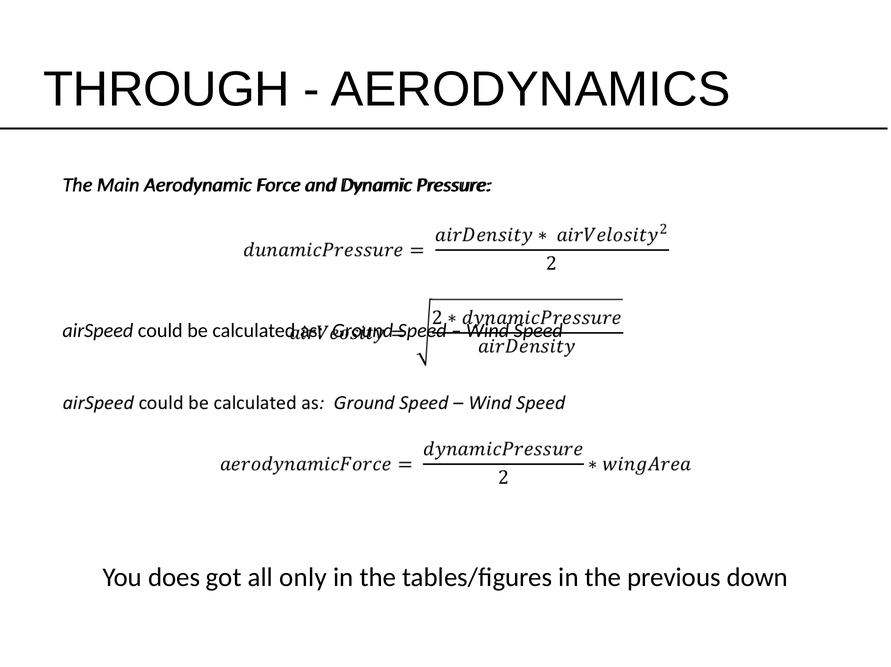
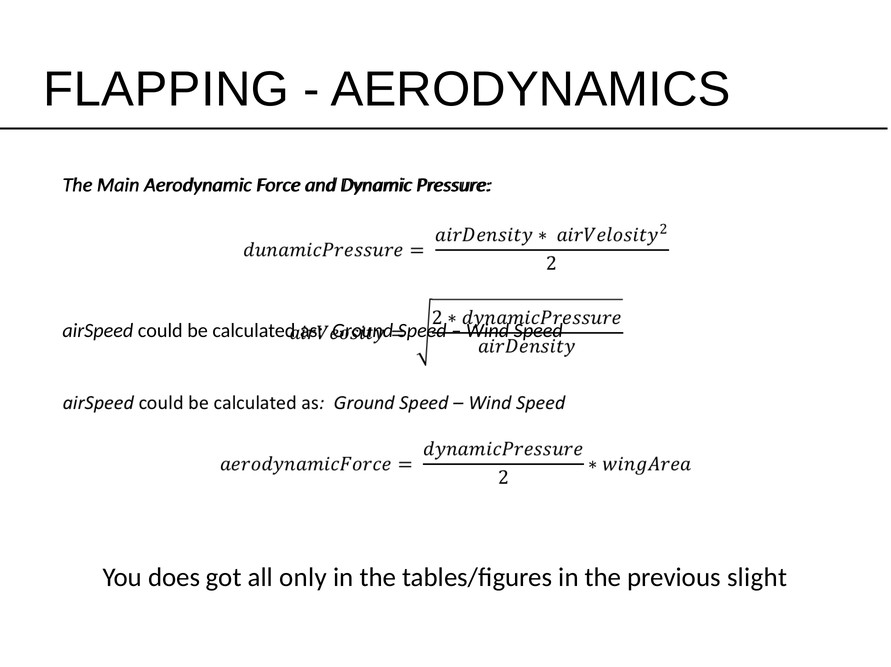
THROUGH: THROUGH -> FLAPPING
down: down -> slight
